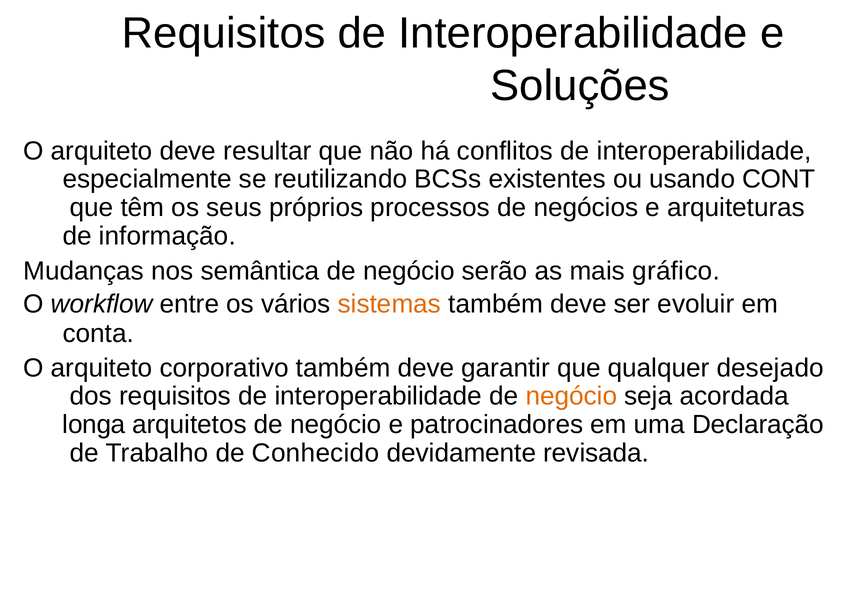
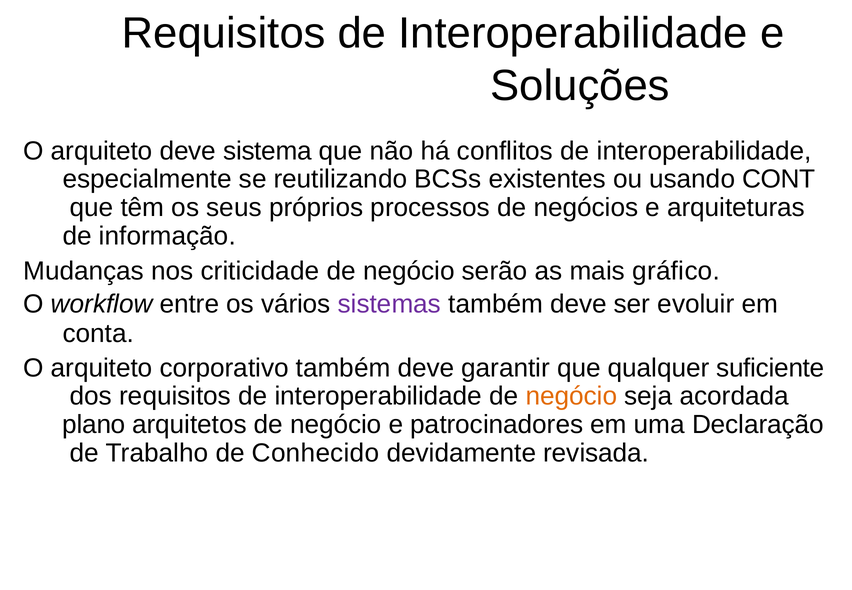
resultar: resultar -> sistema
semântica: semântica -> criticidade
sistemas colour: orange -> purple
desejado: desejado -> suficiente
longa: longa -> plano
